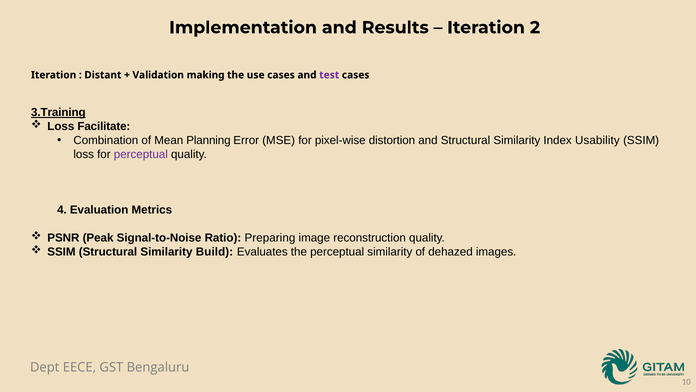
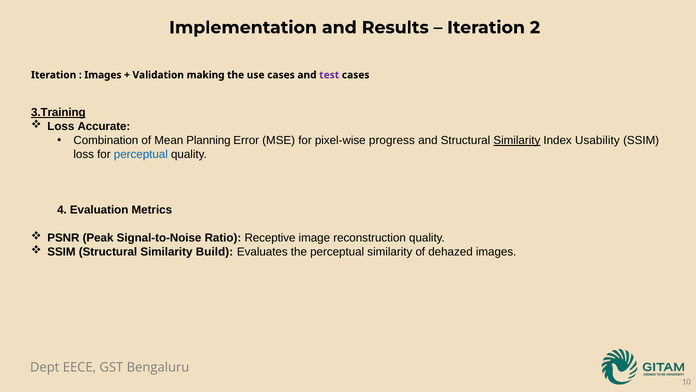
Distant at (103, 75): Distant -> Images
Facilitate: Facilitate -> Accurate
distortion: distortion -> progress
Similarity at (517, 140) underline: none -> present
perceptual at (141, 154) colour: purple -> blue
Preparing: Preparing -> Receptive
